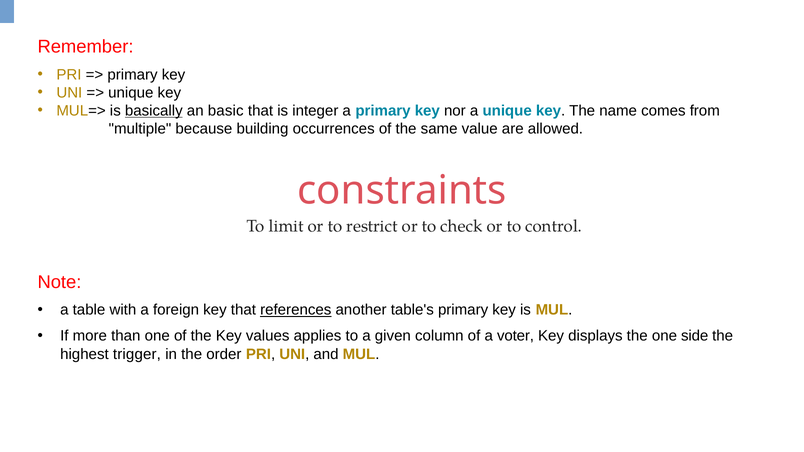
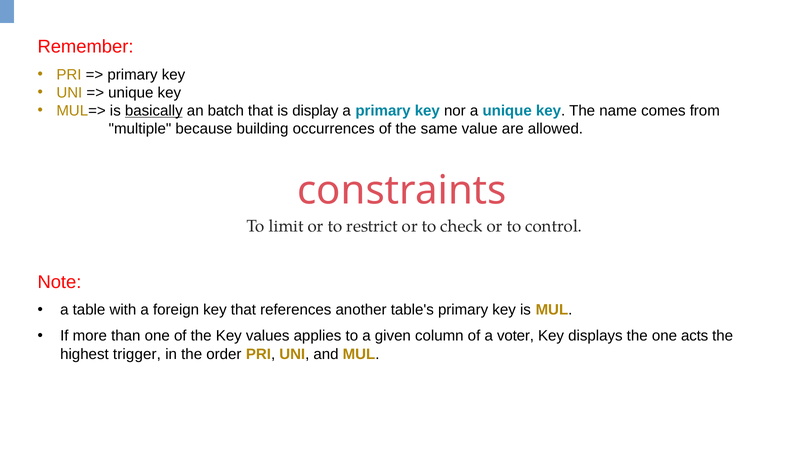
basic: basic -> batch
integer: integer -> display
references underline: present -> none
side: side -> acts
